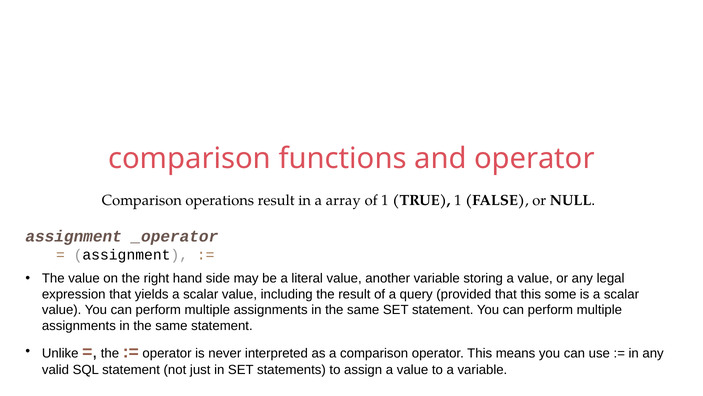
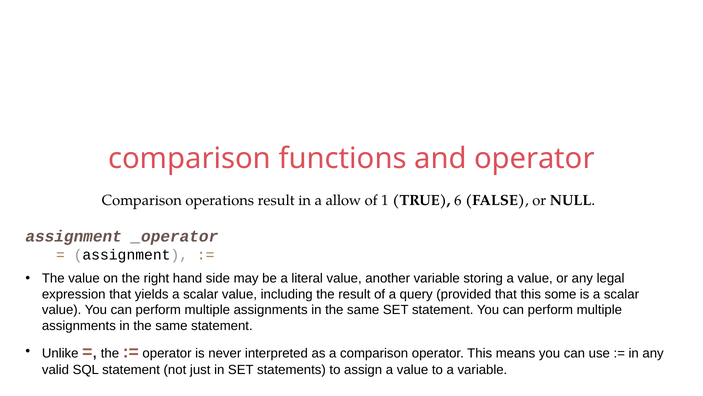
array: array -> allow
TRUE 1: 1 -> 6
